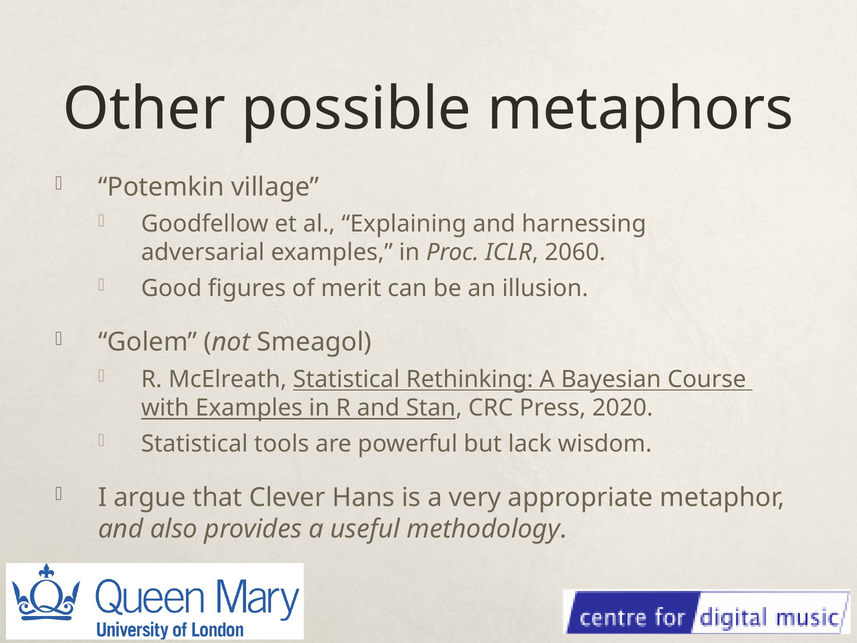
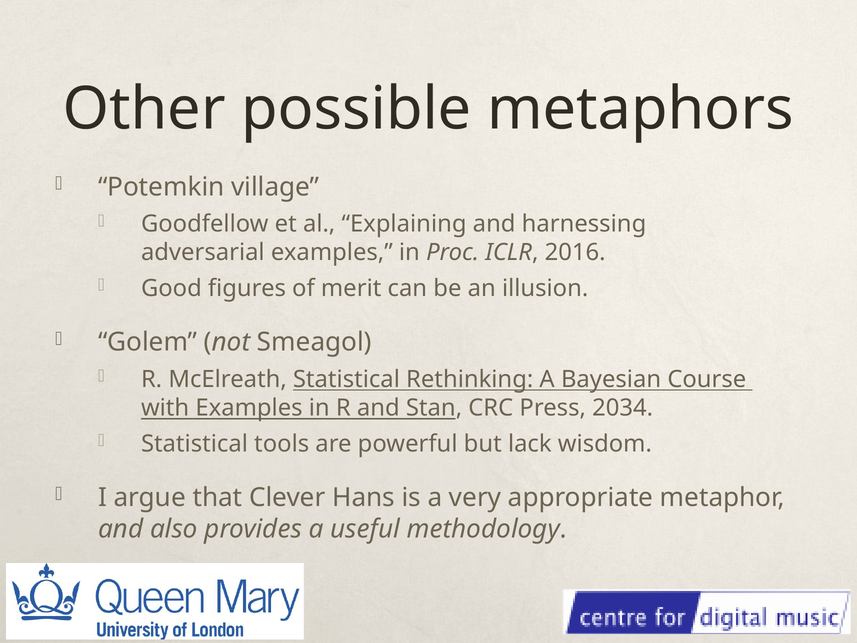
2060: 2060 -> 2016
2020: 2020 -> 2034
